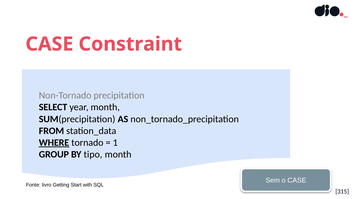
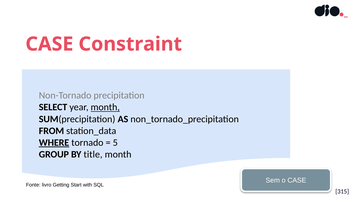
month at (105, 107) underline: none -> present
1: 1 -> 5
tipo: tipo -> title
